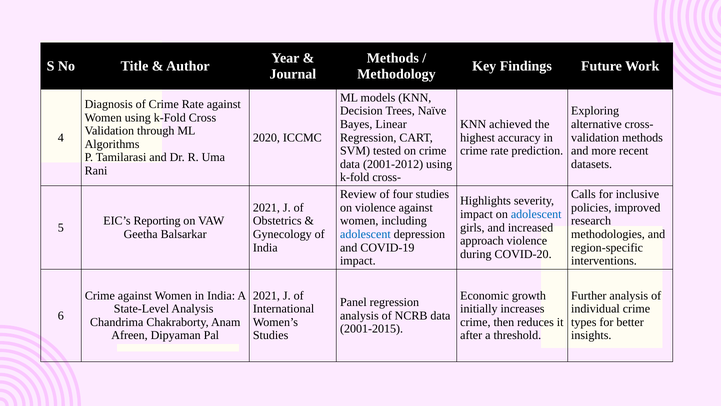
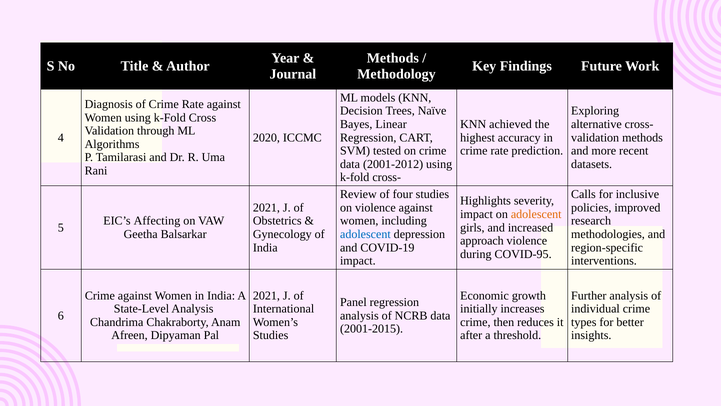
adolescent at (536, 214) colour: blue -> orange
Reporting: Reporting -> Affecting
COVID-20: COVID-20 -> COVID-95
